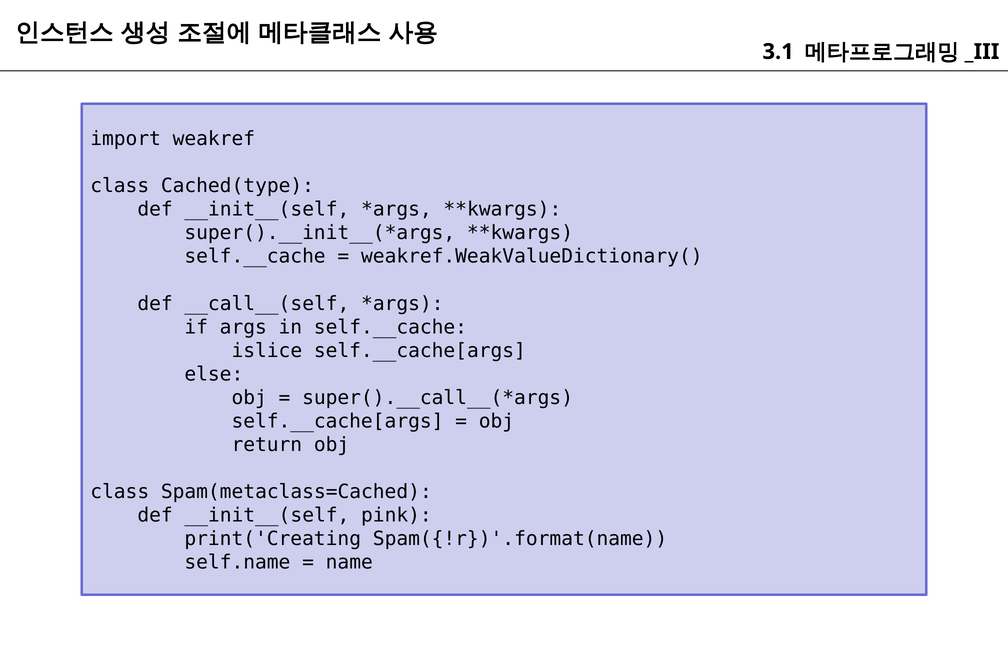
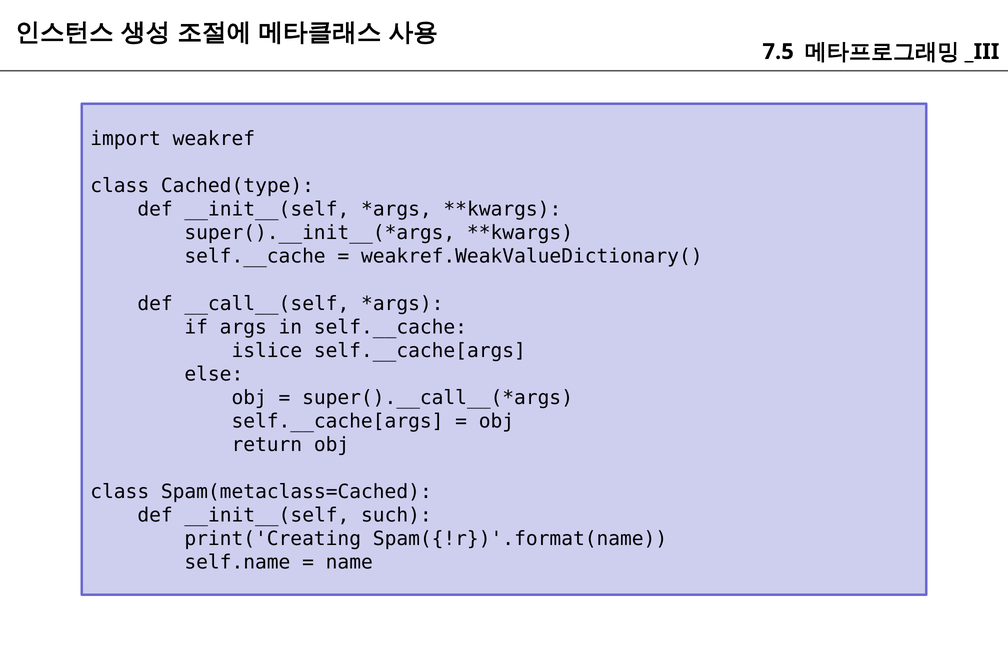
3.1: 3.1 -> 7.5
pink: pink -> such
